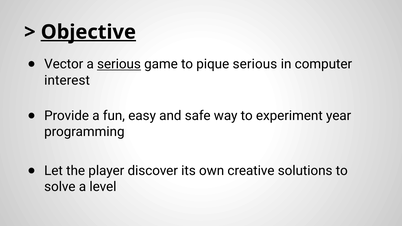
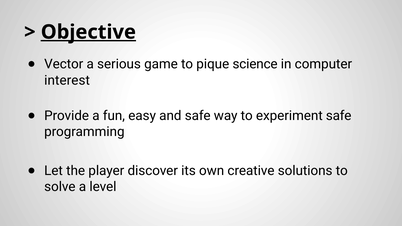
serious at (119, 64) underline: present -> none
pique serious: serious -> science
experiment year: year -> safe
